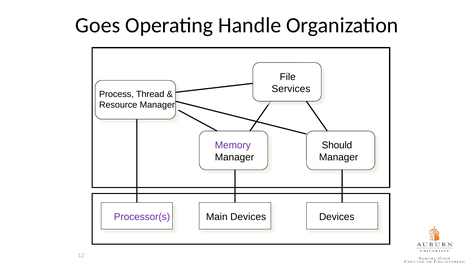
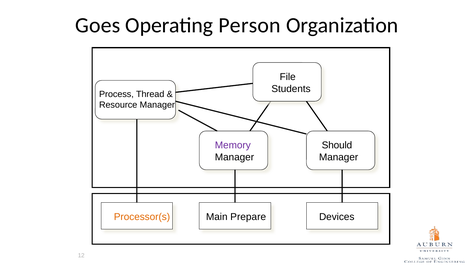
Handle: Handle -> Person
Services: Services -> Students
Processor(s colour: purple -> orange
Main Devices: Devices -> Prepare
